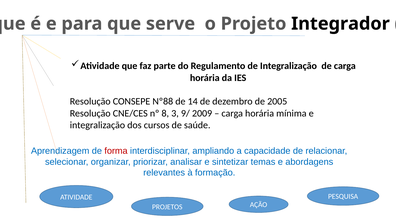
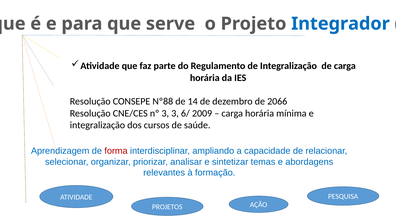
Integrador colour: black -> blue
2005: 2005 -> 2066
nº 8: 8 -> 3
9/: 9/ -> 6/
